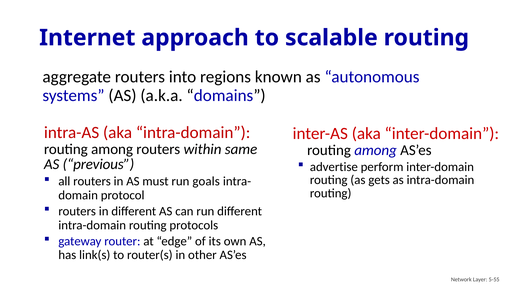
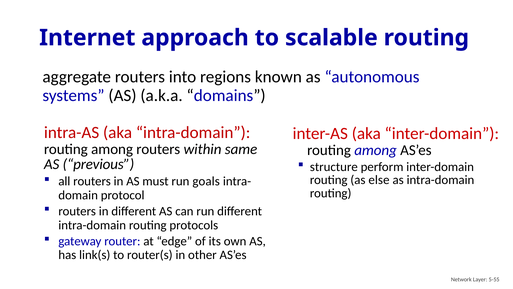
advertise: advertise -> structure
gets: gets -> else
